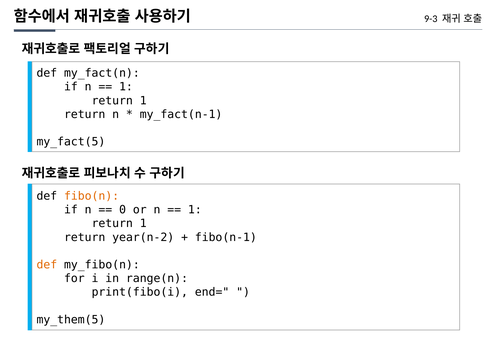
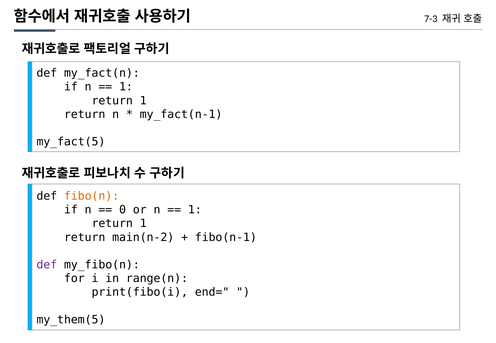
9-3: 9-3 -> 7-3
year(n-2: year(n-2 -> main(n-2
def at (47, 265) colour: orange -> purple
